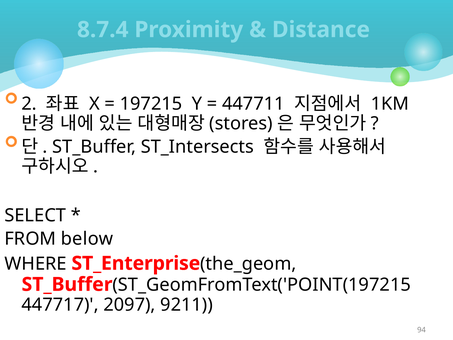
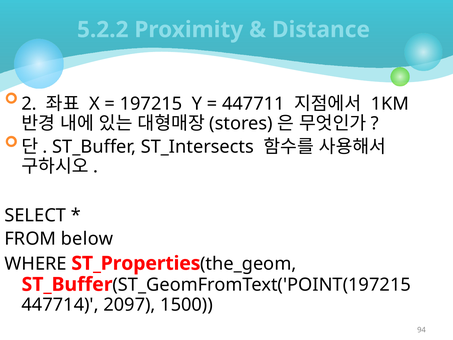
8.7.4: 8.7.4 -> 5.2.2
ST_Enterprise: ST_Enterprise -> ST_Properties
447717: 447717 -> 447714
9211: 9211 -> 1500
